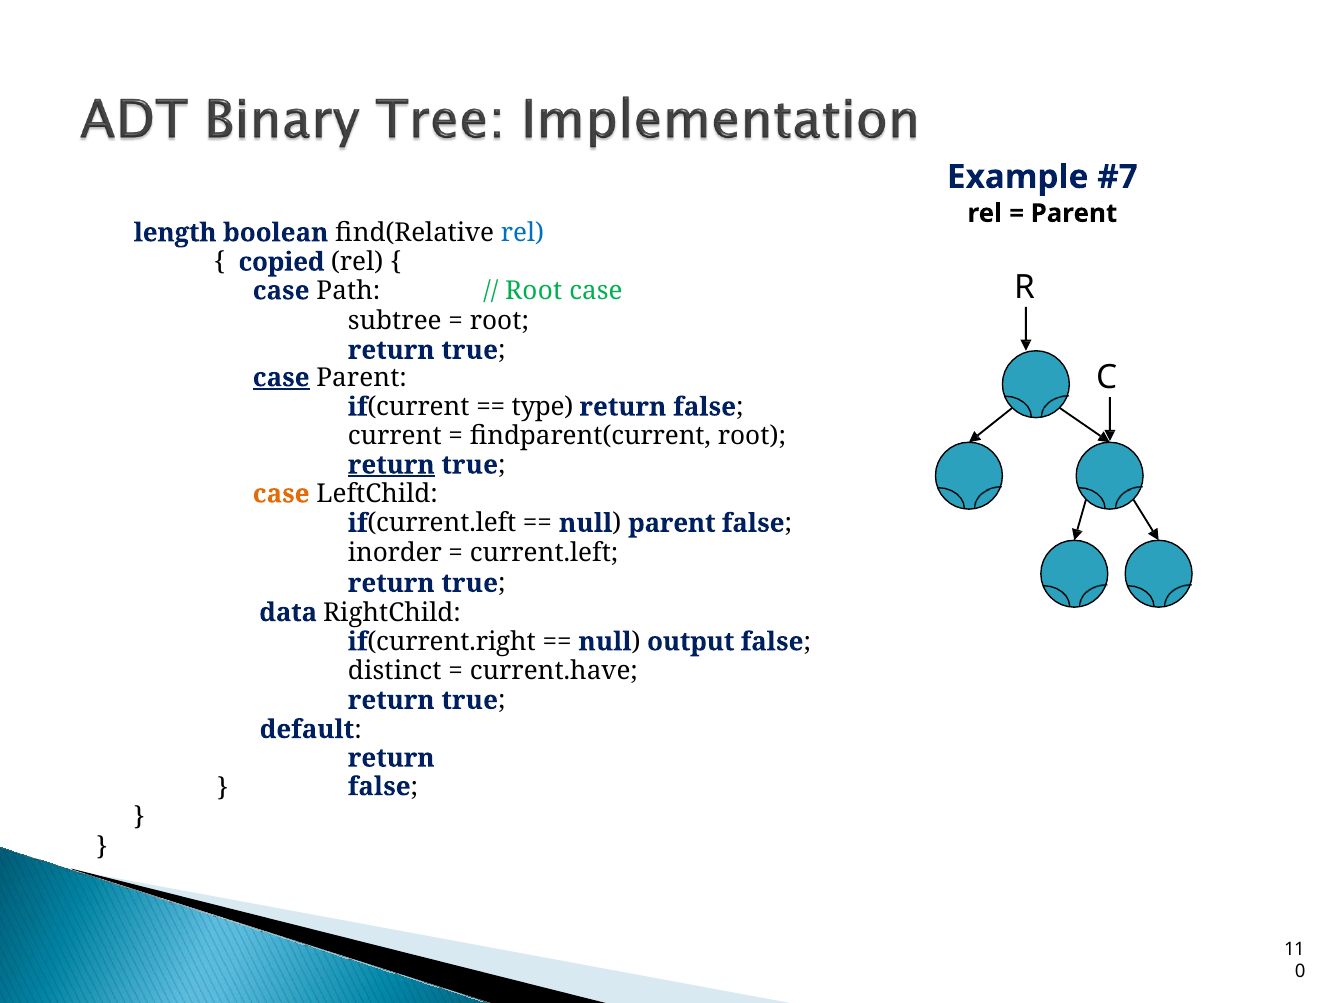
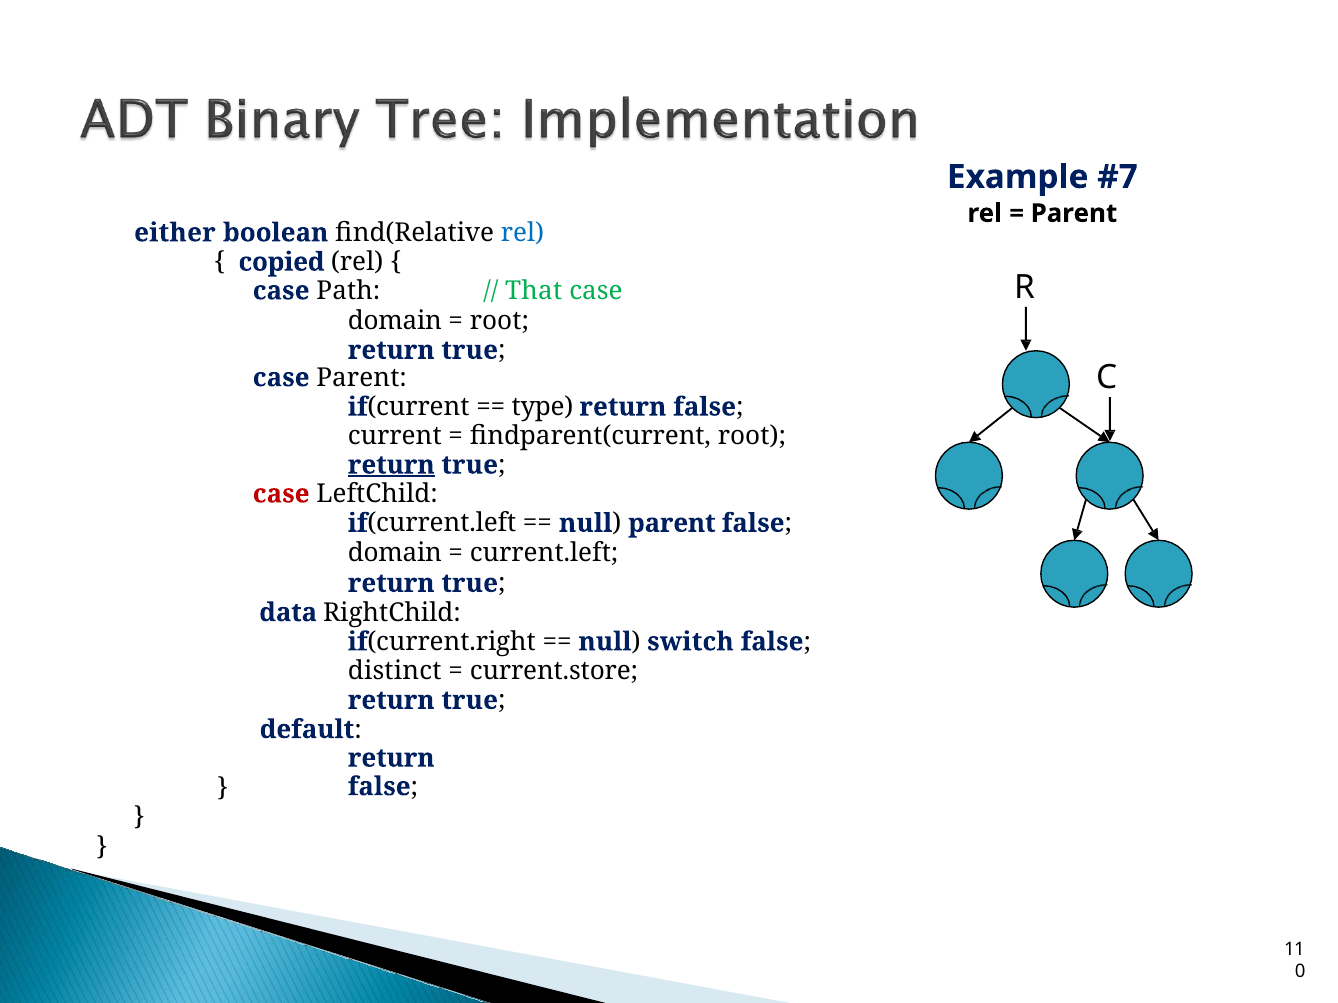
length: length -> either
Root at (534, 291): Root -> That
subtree at (395, 321): subtree -> domain
case at (281, 378) underline: present -> none
case at (281, 494) colour: orange -> red
inorder at (395, 553): inorder -> domain
output: output -> switch
current.have: current.have -> current.store
